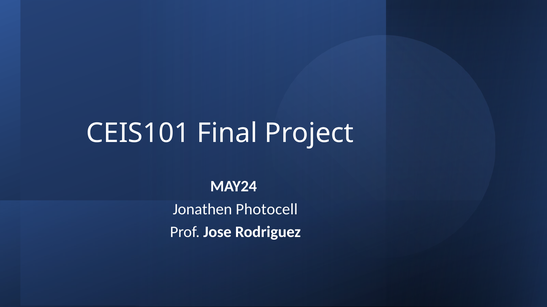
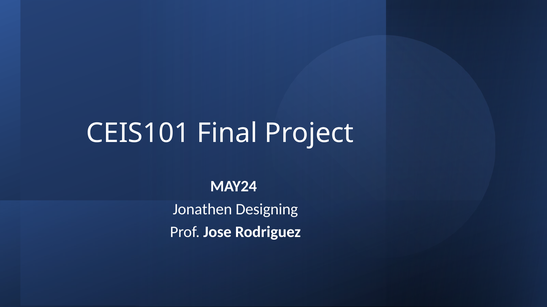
Photocell: Photocell -> Designing
